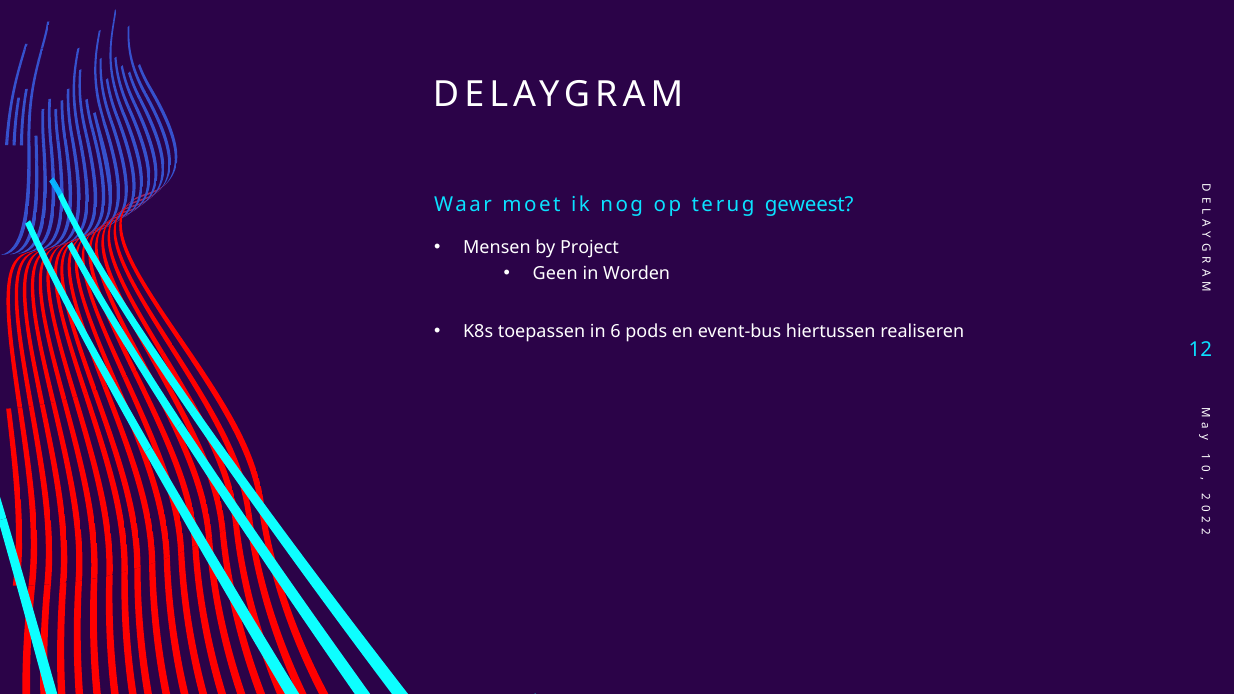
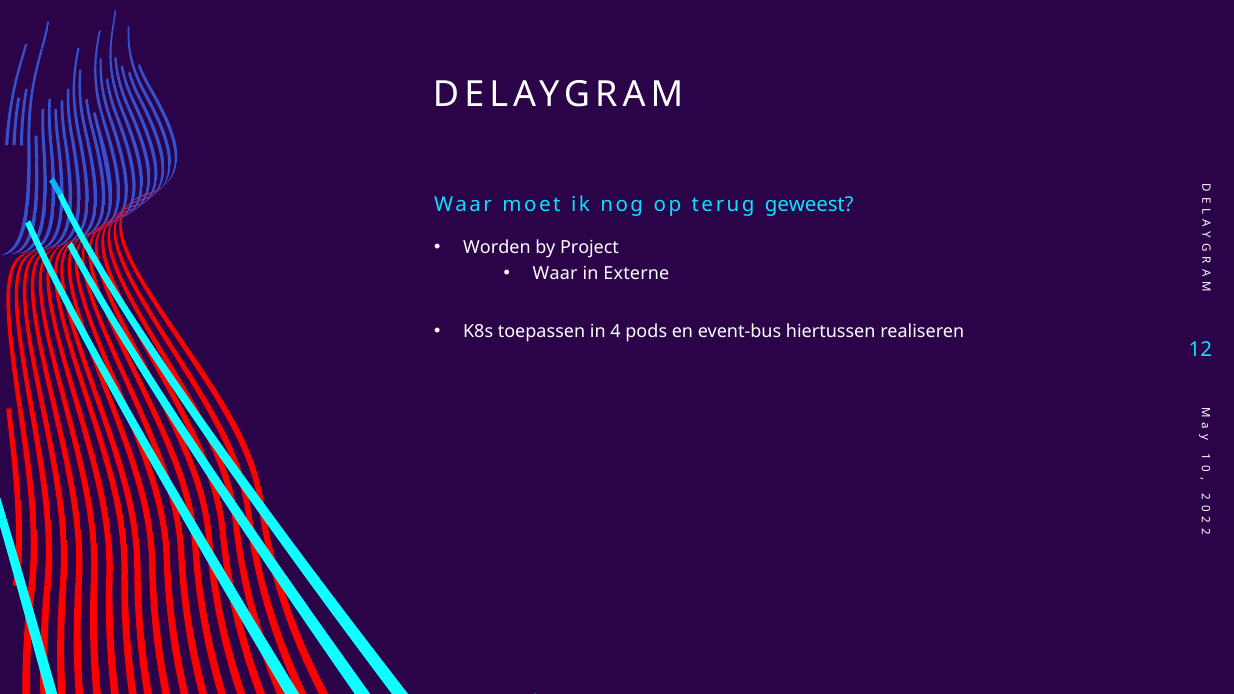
Mensen: Mensen -> Worden
Geen at (555, 273): Geen -> Waar
Worden: Worden -> Externe
6: 6 -> 4
